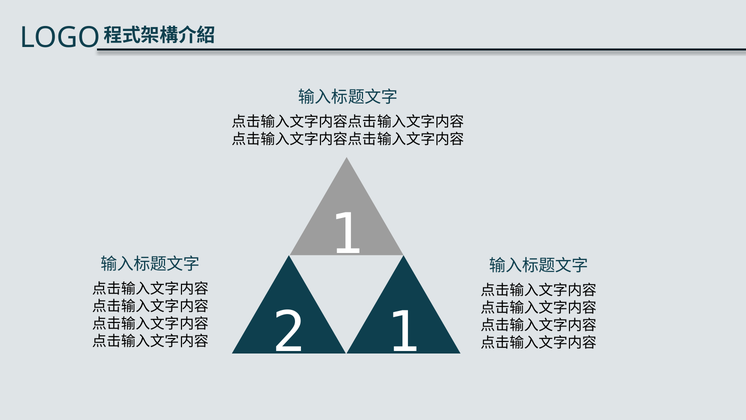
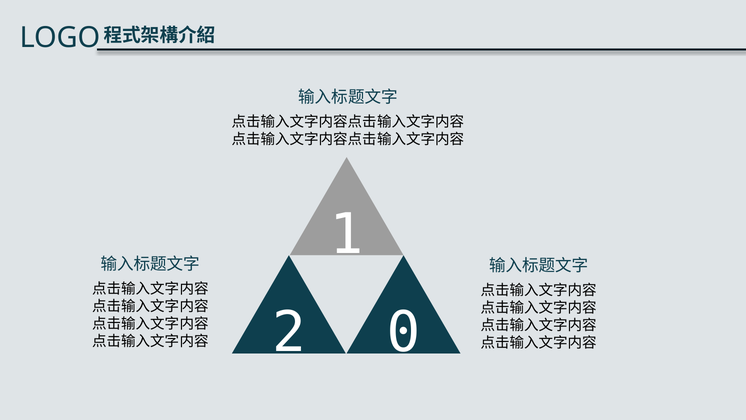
2 1: 1 -> 0
